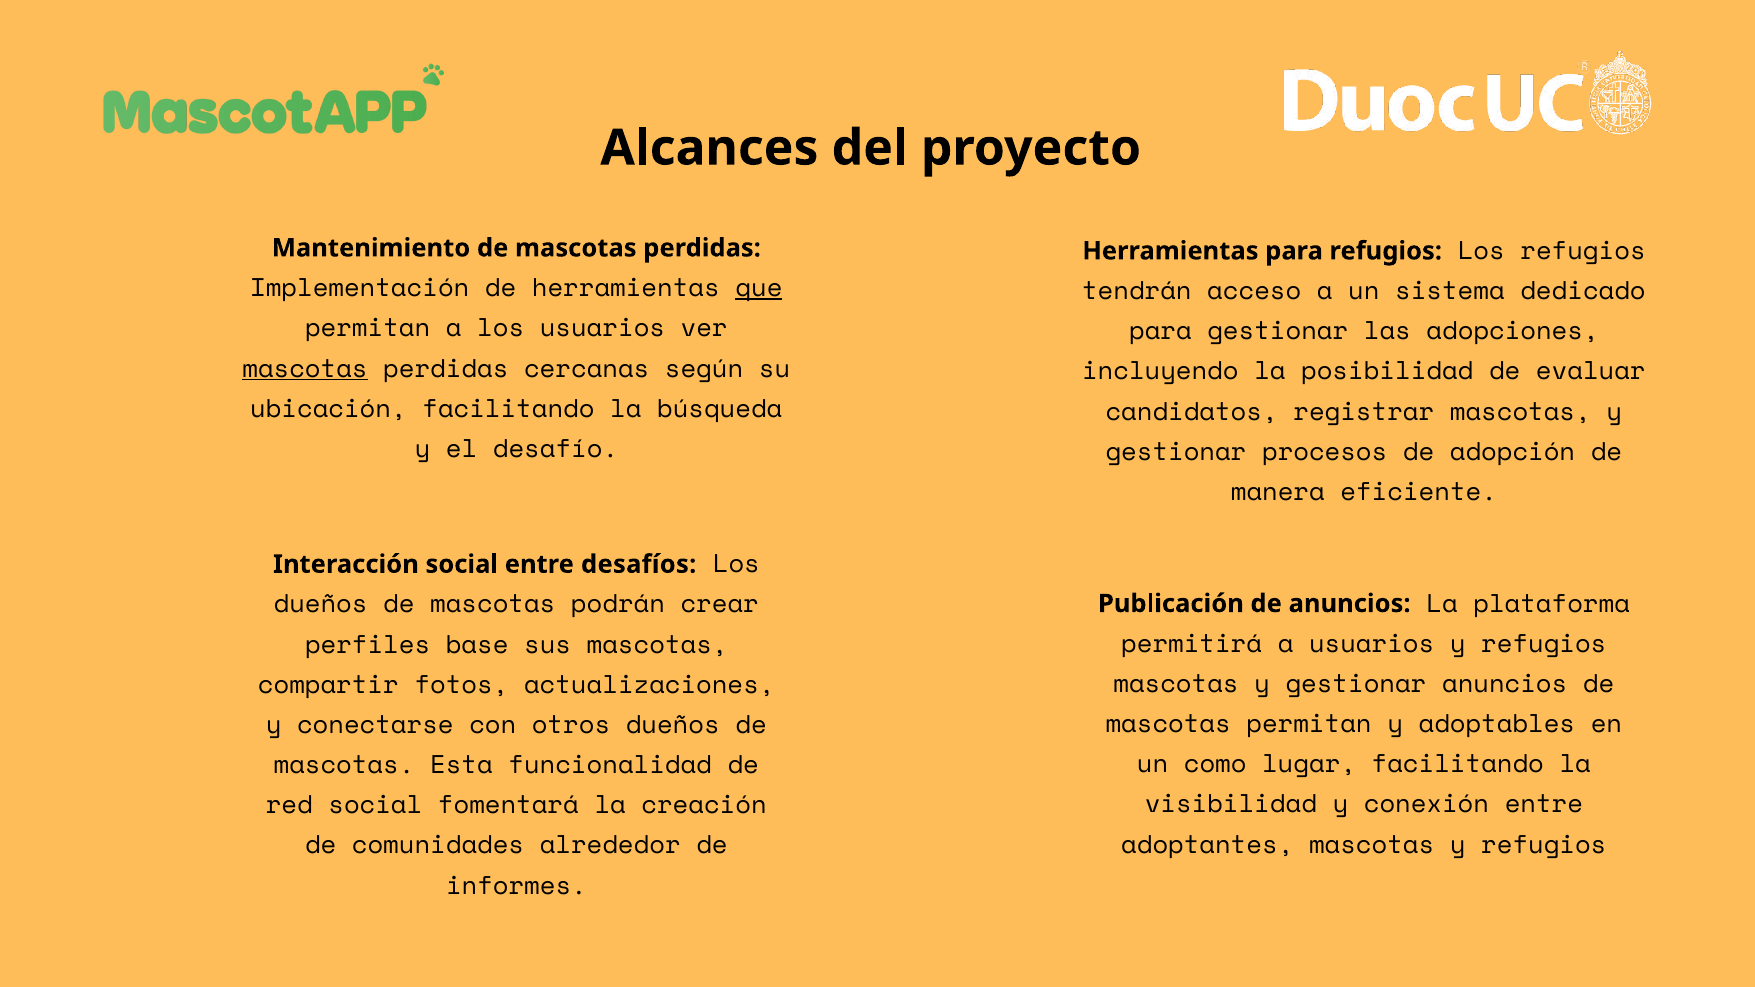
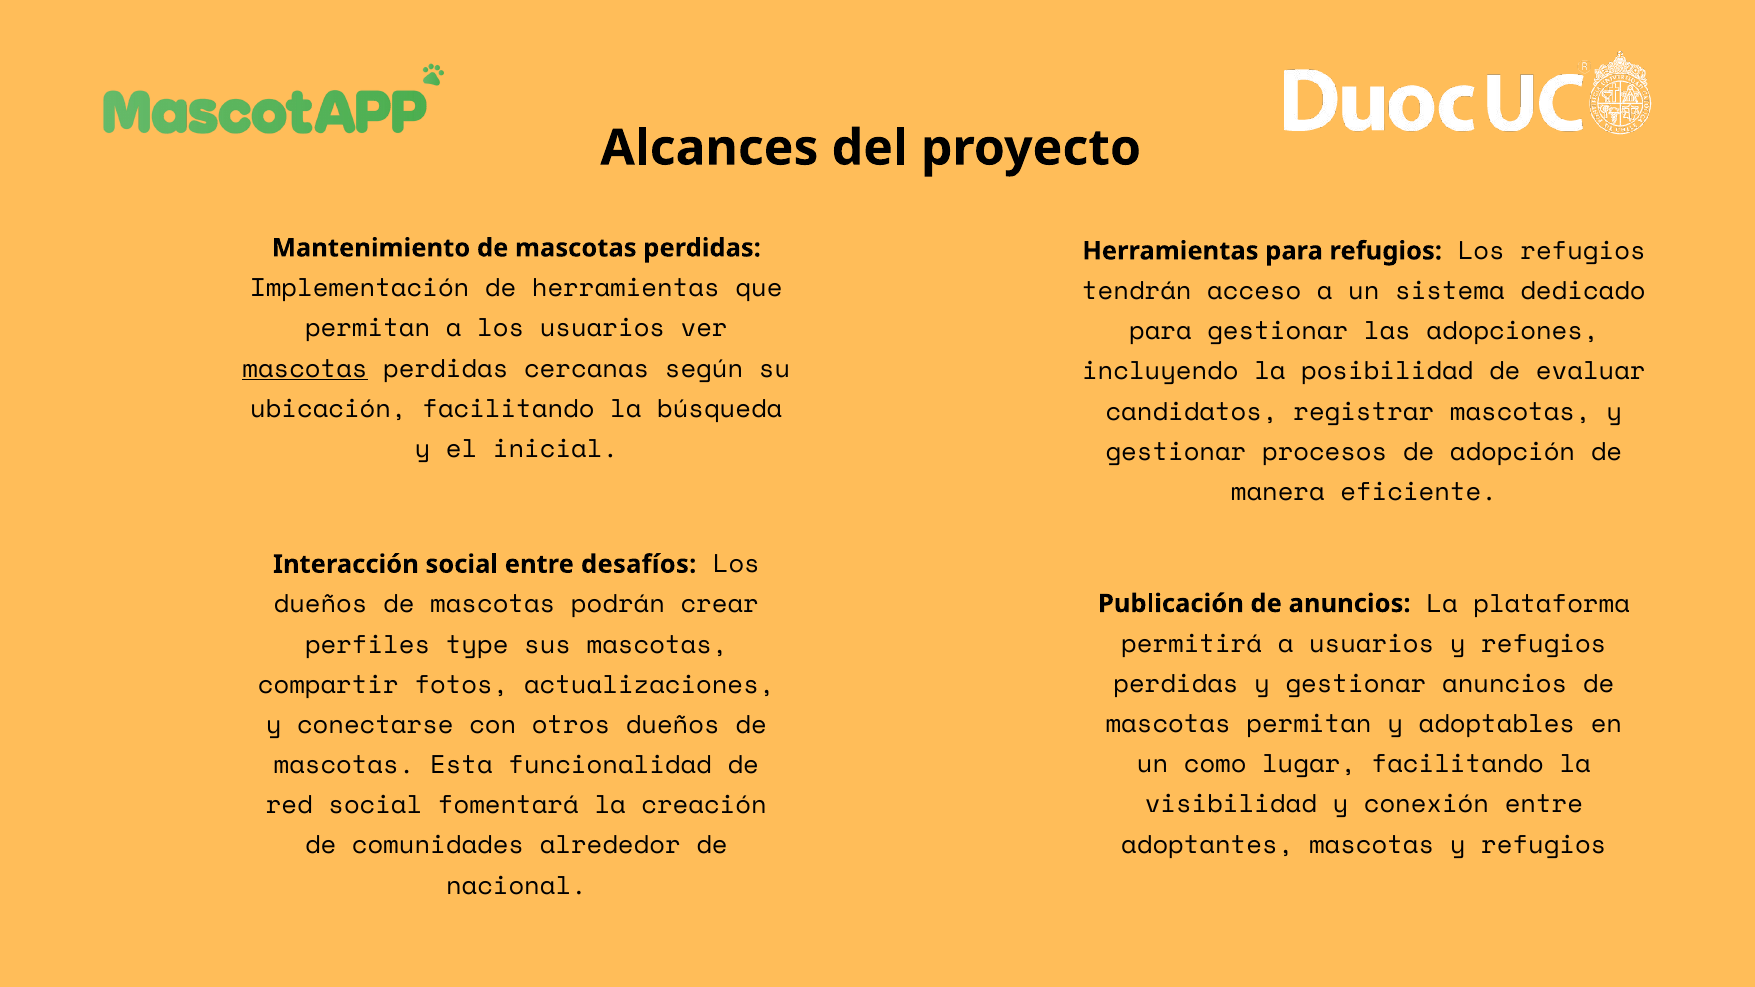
que underline: present -> none
desafío: desafío -> inicial
base: base -> type
mascotas at (1176, 684): mascotas -> perdidas
informes: informes -> nacional
